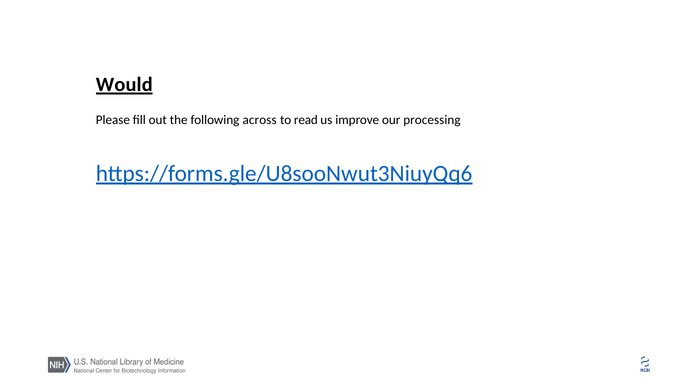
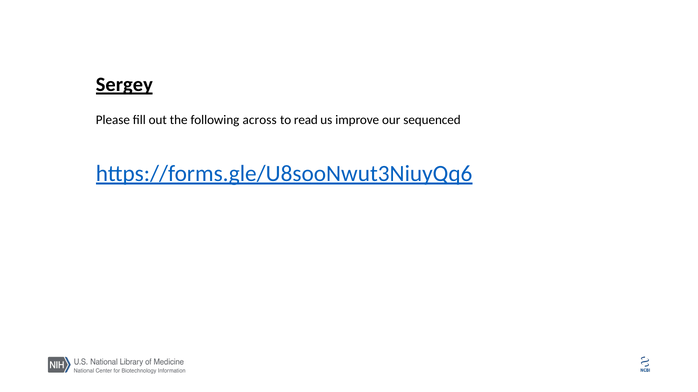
Would: Would -> Sergey
processing: processing -> sequenced
